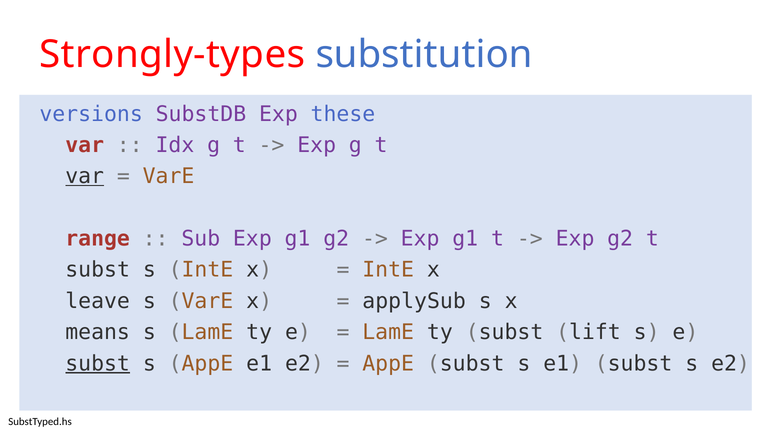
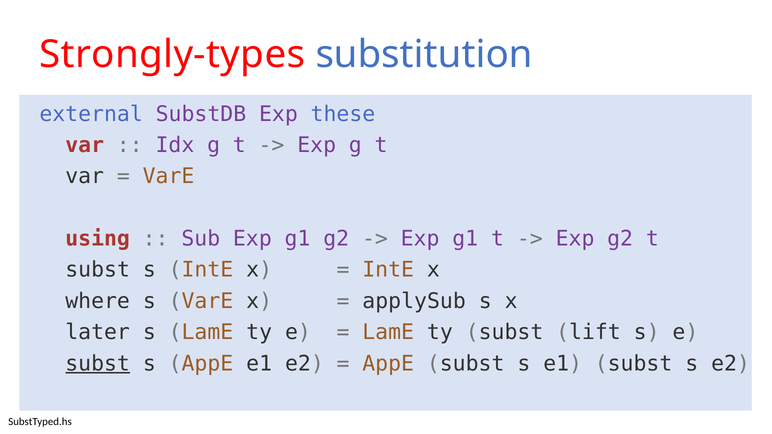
versions: versions -> external
var at (85, 176) underline: present -> none
range: range -> using
leave: leave -> where
means: means -> later
